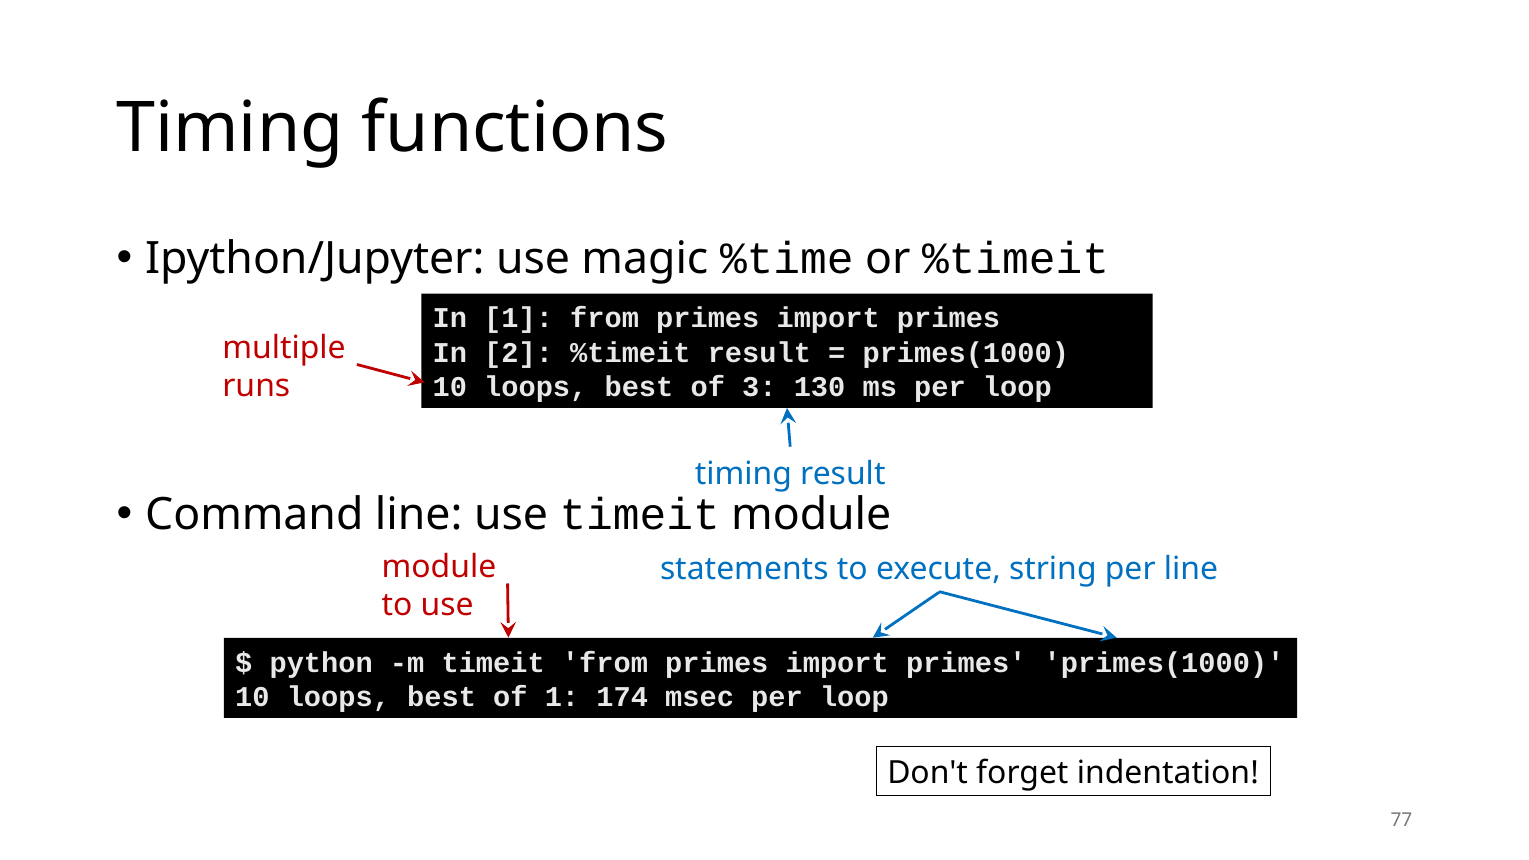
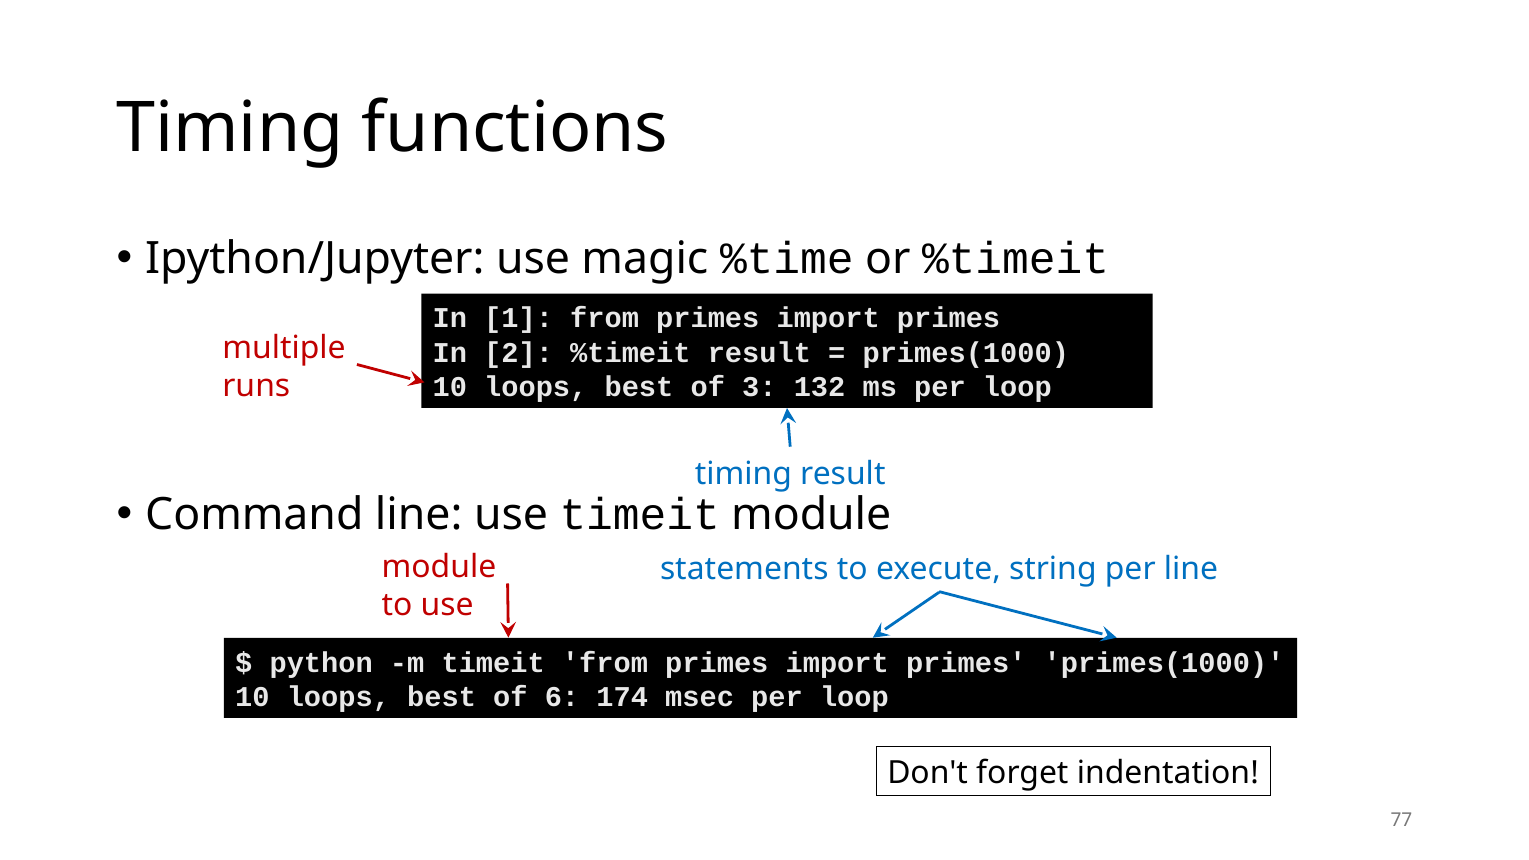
130: 130 -> 132
of 1: 1 -> 6
